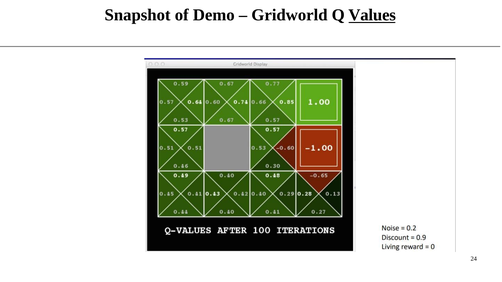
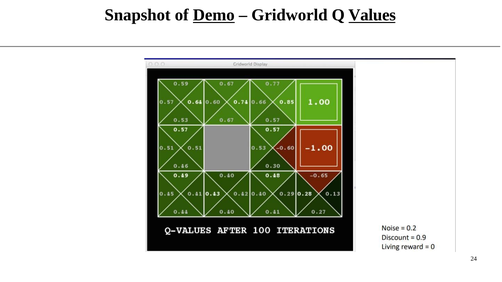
Demo underline: none -> present
